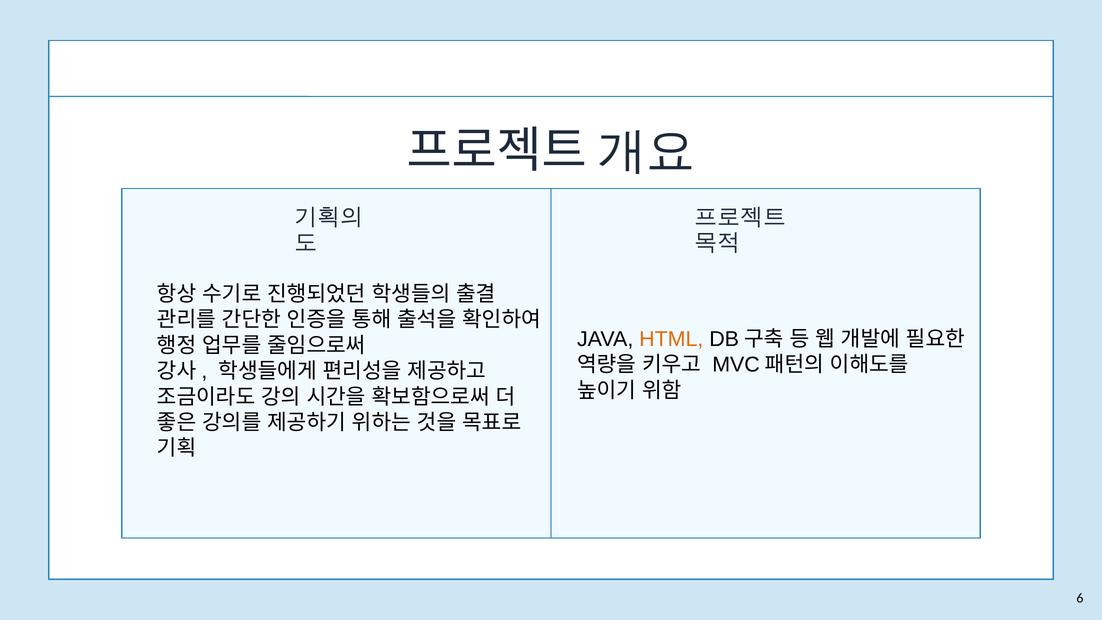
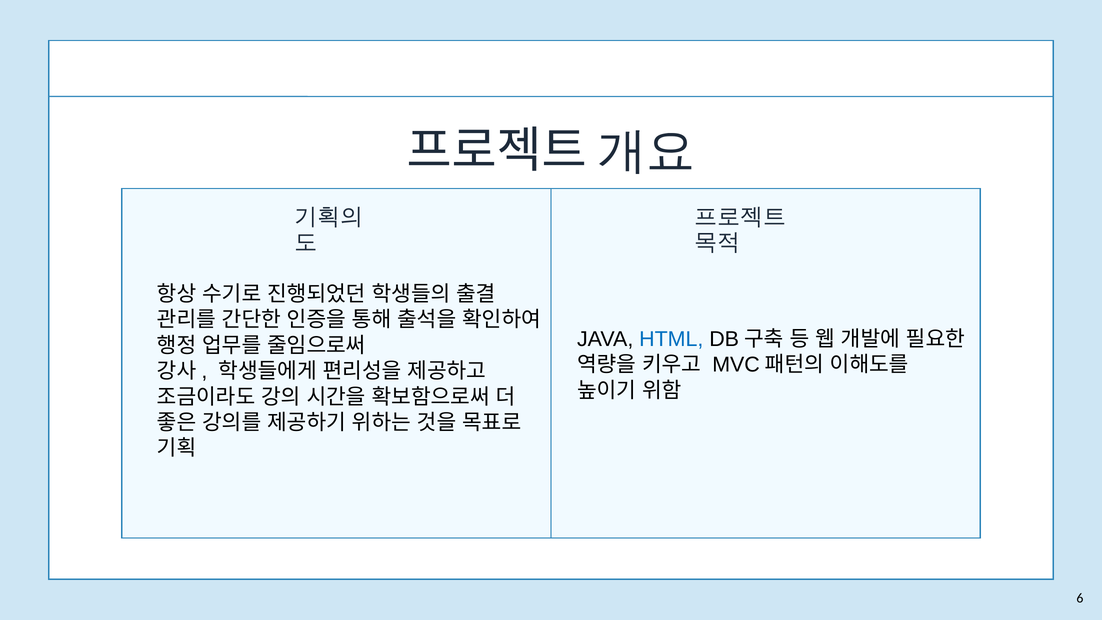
HTML colour: orange -> blue
